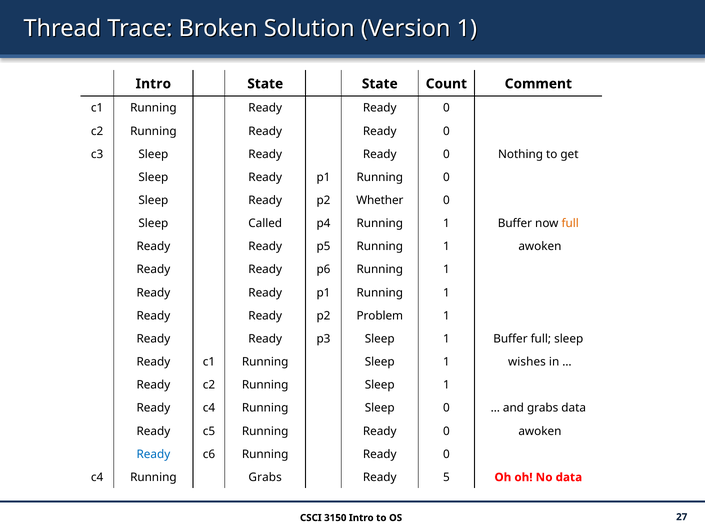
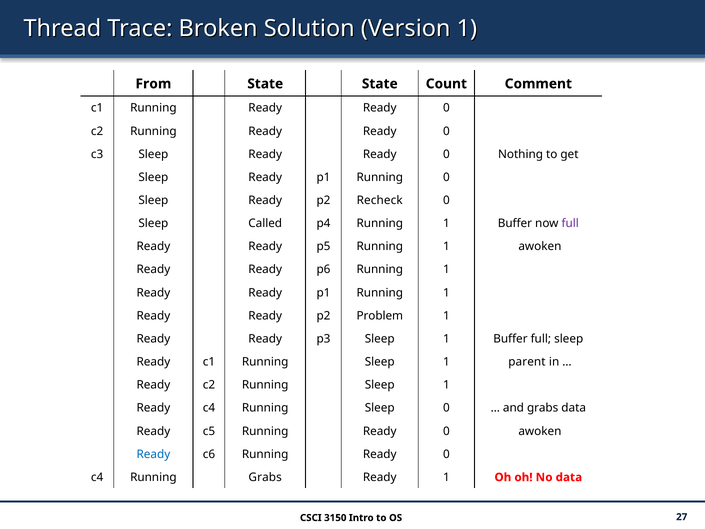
Intro at (153, 84): Intro -> From
Whether: Whether -> Recheck
full at (570, 223) colour: orange -> purple
wishes: wishes -> parent
Ready 5: 5 -> 1
